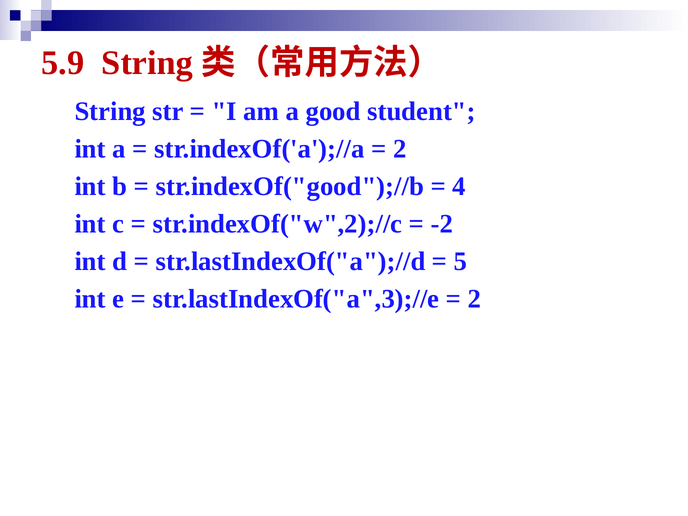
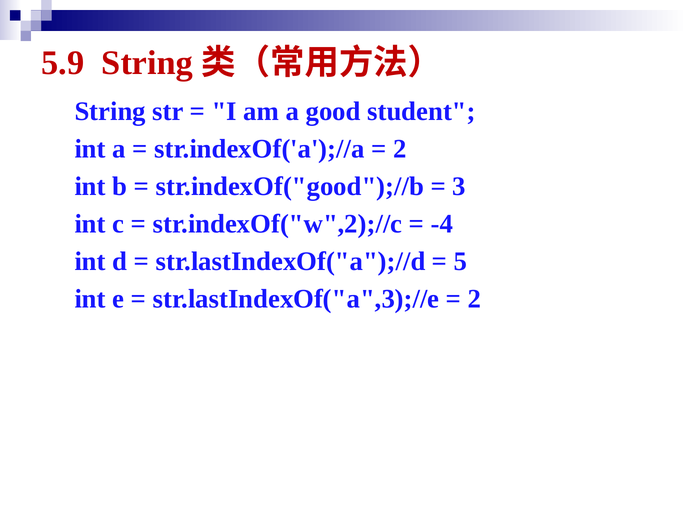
4: 4 -> 3
-2: -2 -> -4
